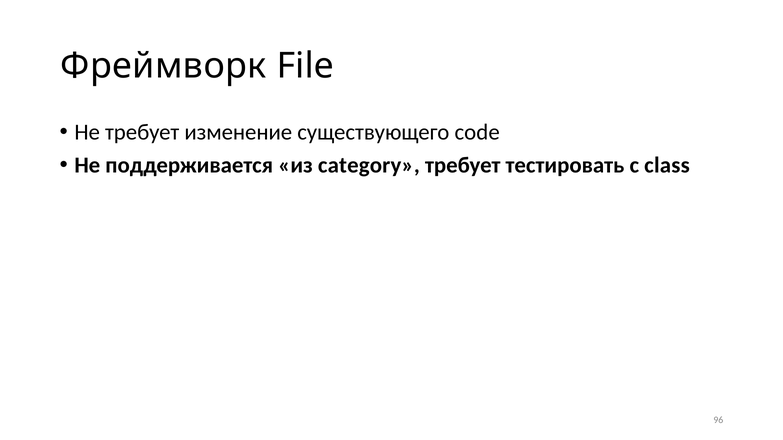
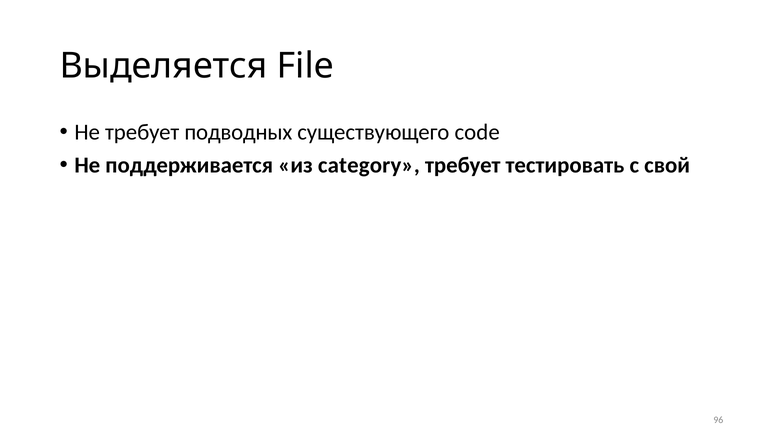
Фреймворк: Фреймворк -> Выделяется
изменение: изменение -> подводных
class: class -> свой
